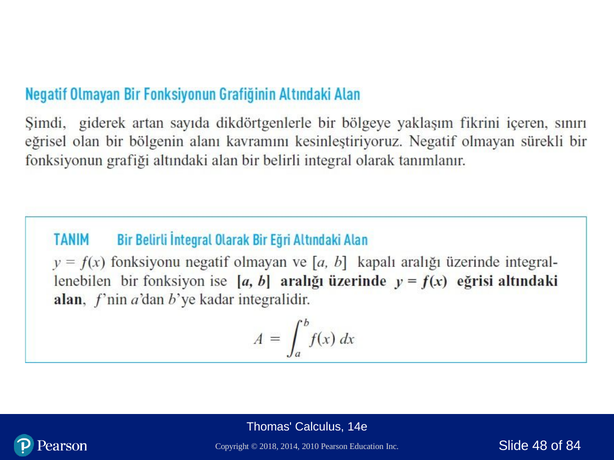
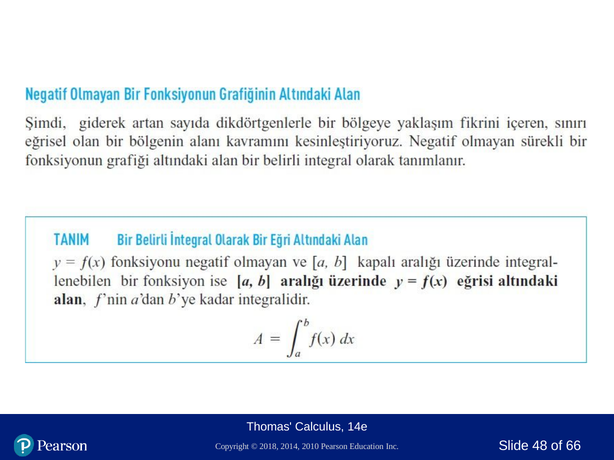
84: 84 -> 66
